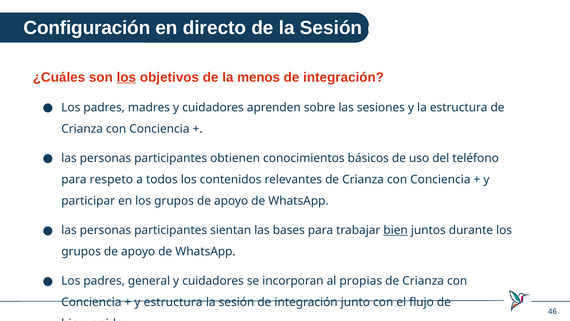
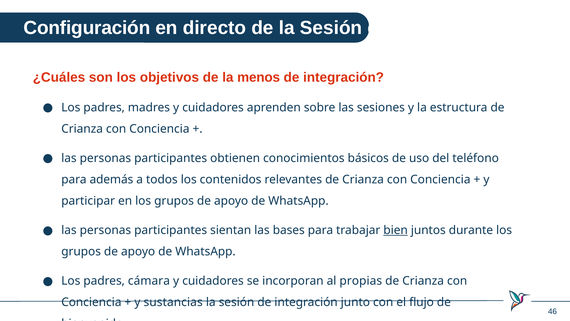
los at (126, 77) underline: present -> none
respeto: respeto -> además
general: general -> cámara
y estructura: estructura -> sustancias
